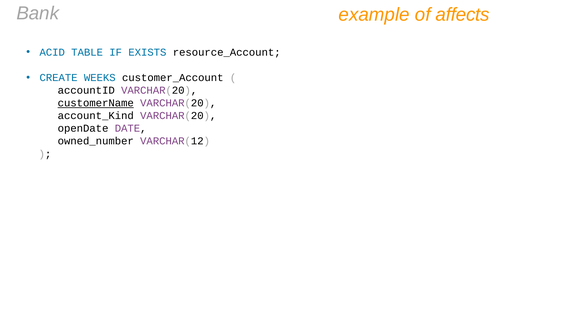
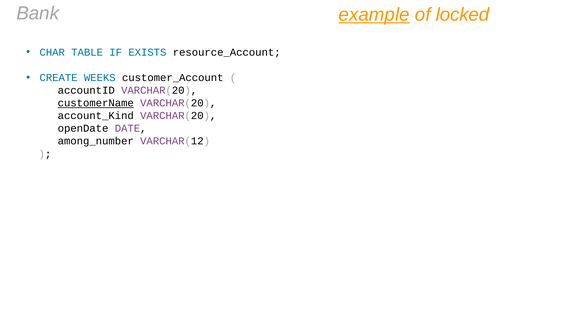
example underline: none -> present
affects: affects -> locked
ACID: ACID -> CHAR
owned_number: owned_number -> among_number
